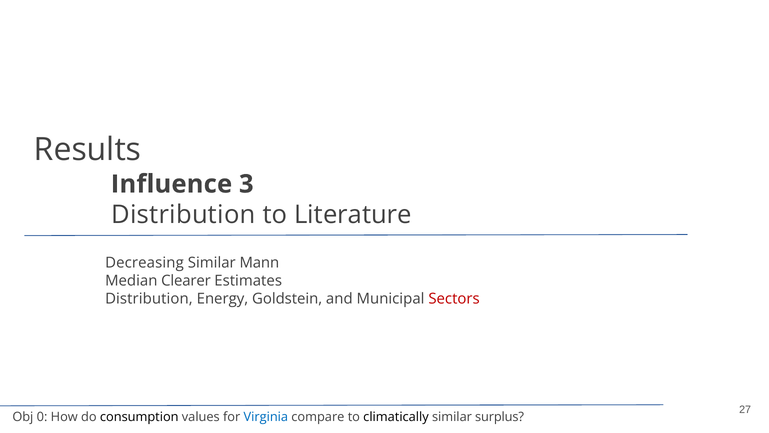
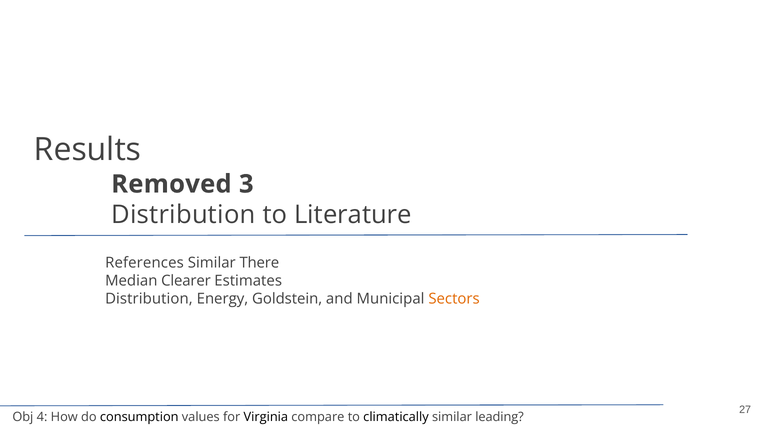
Influence: Influence -> Removed
Decreasing: Decreasing -> References
Mann: Mann -> There
Sectors colour: red -> orange
0: 0 -> 4
Virginia colour: blue -> black
surplus: surplus -> leading
